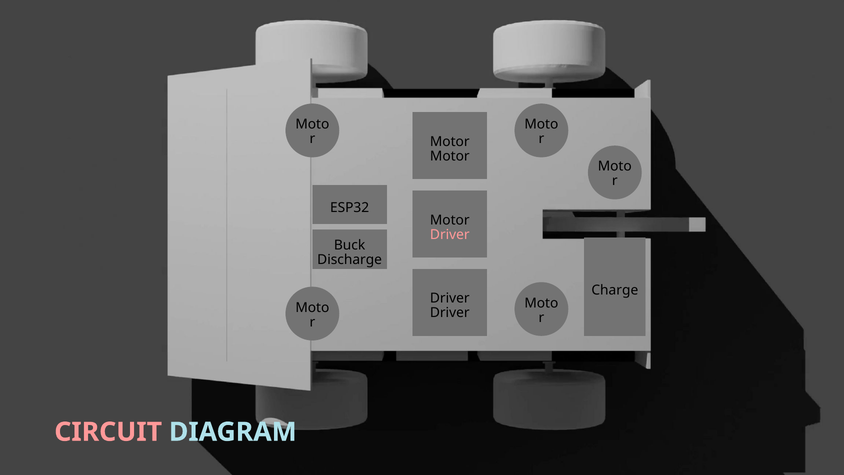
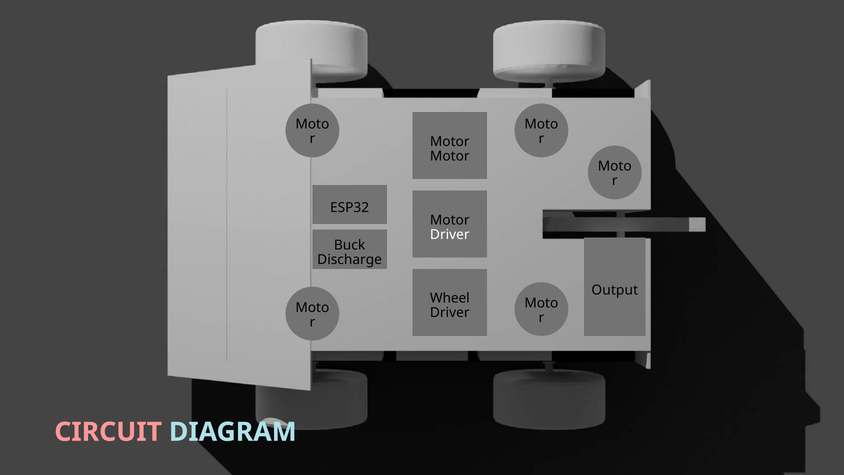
Driver at (450, 234) colour: pink -> white
Charge: Charge -> Output
Driver at (450, 298): Driver -> Wheel
